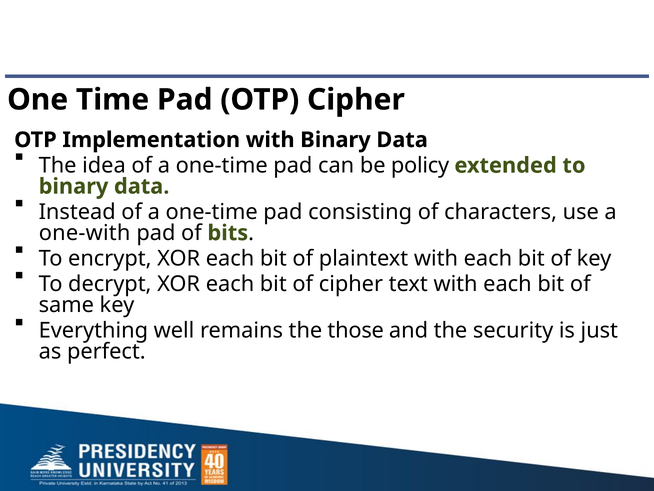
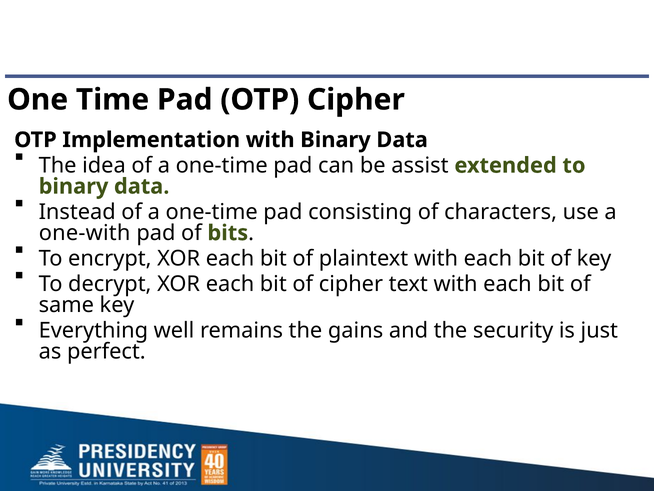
policy: policy -> assist
those: those -> gains
